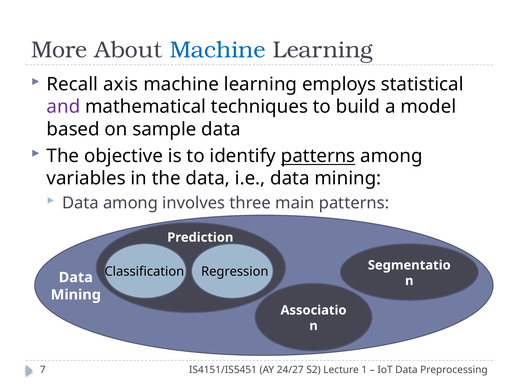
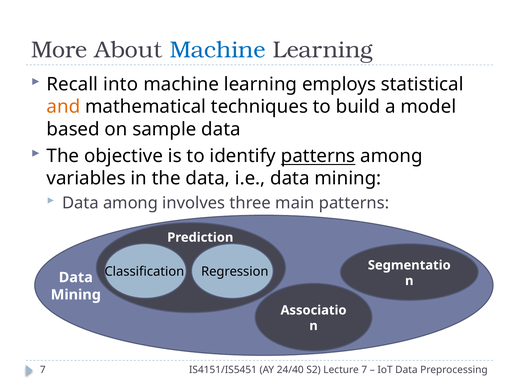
axis: axis -> into
and colour: purple -> orange
24/27: 24/27 -> 24/40
Lecture 1: 1 -> 7
